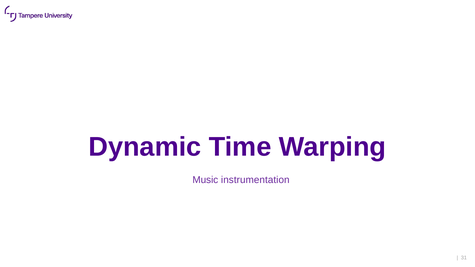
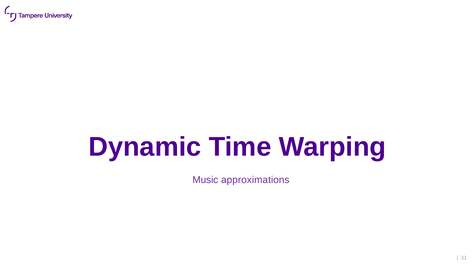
instrumentation: instrumentation -> approximations
